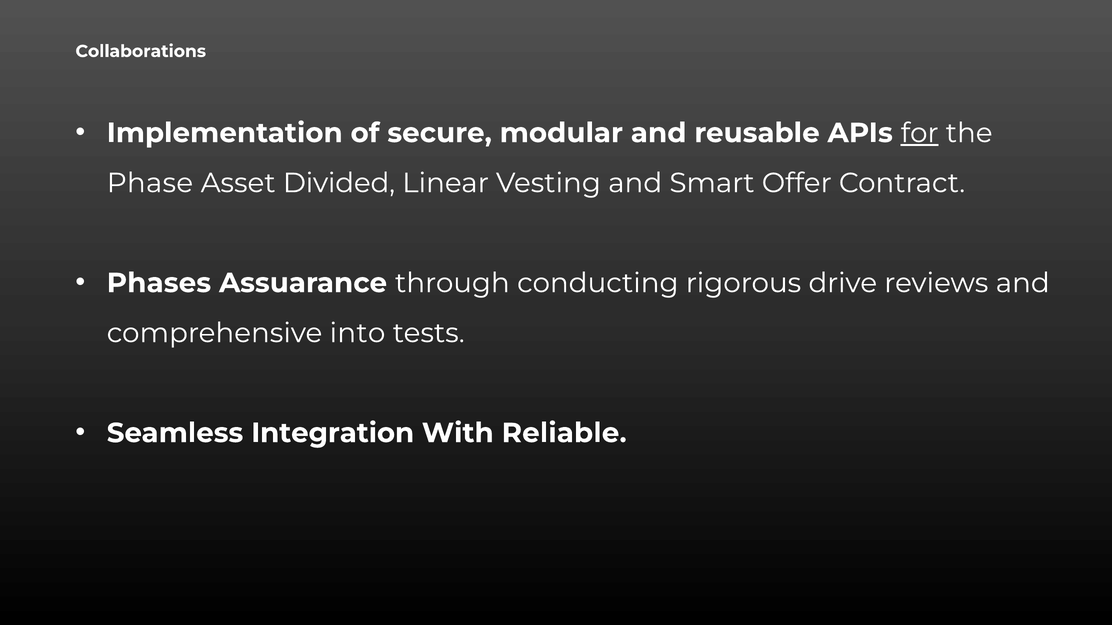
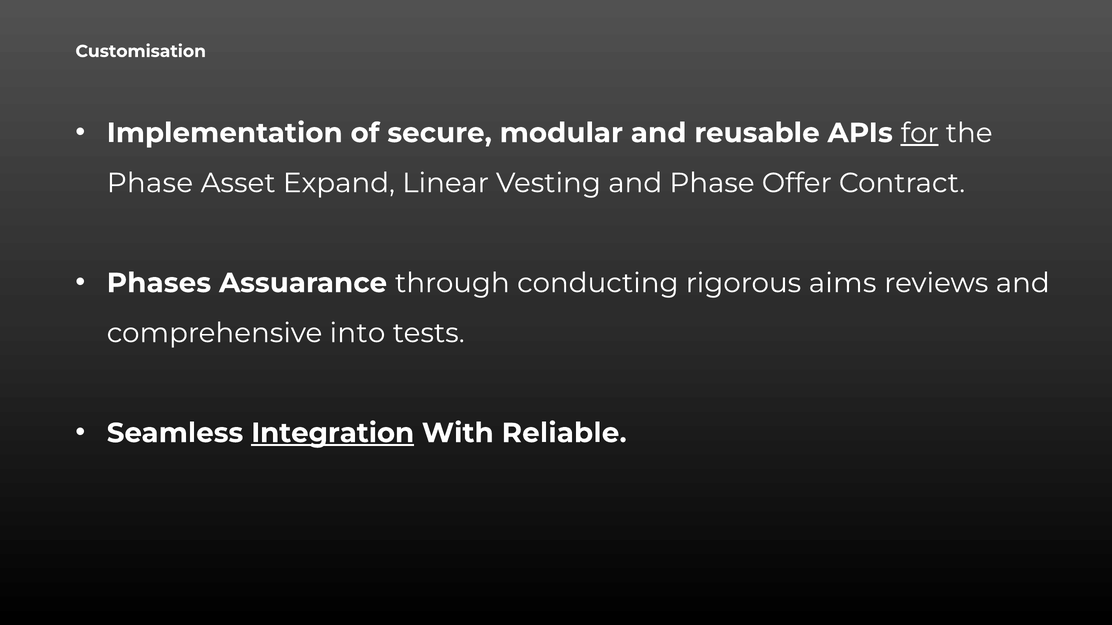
Collaborations: Collaborations -> Customisation
Divided: Divided -> Expand
and Smart: Smart -> Phase
drive: drive -> aims
Integration underline: none -> present
